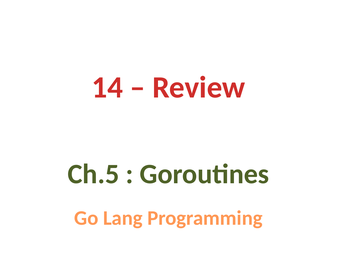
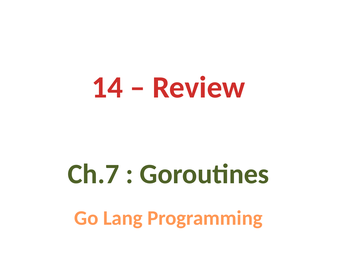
Ch.5: Ch.5 -> Ch.7
